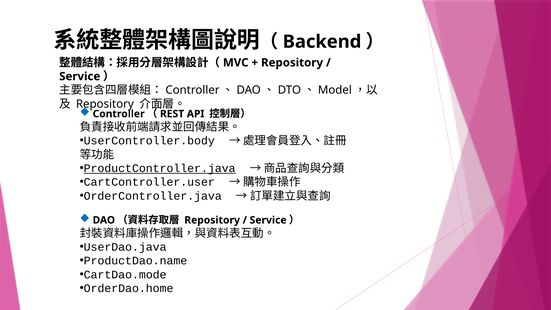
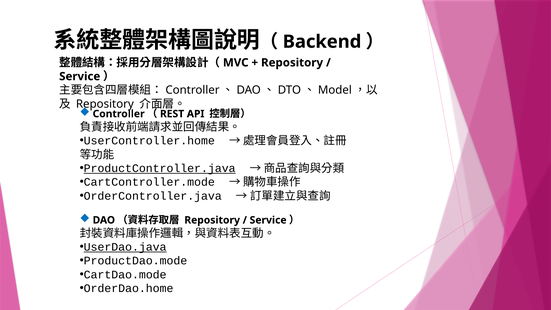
UserController.body: UserController.body -> UserController.home
CartController.user: CartController.user -> CartController.mode
UserDao.java underline: none -> present
ProductDao.name: ProductDao.name -> ProductDao.mode
